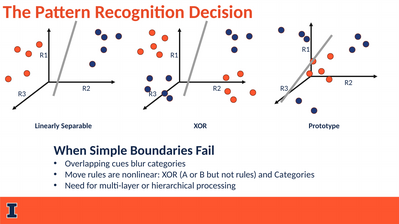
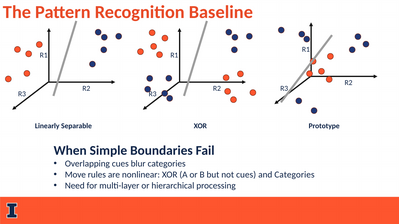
Decision: Decision -> Baseline
not rules: rules -> cues
